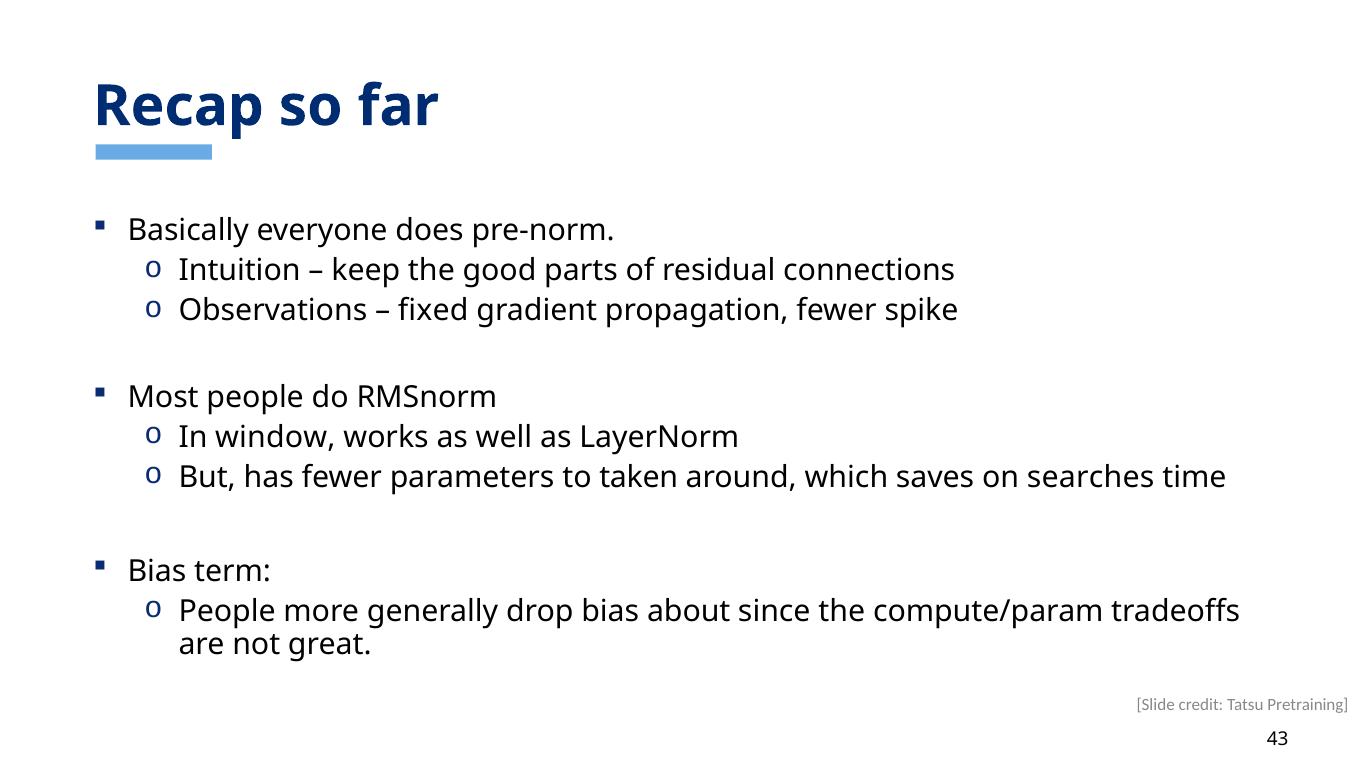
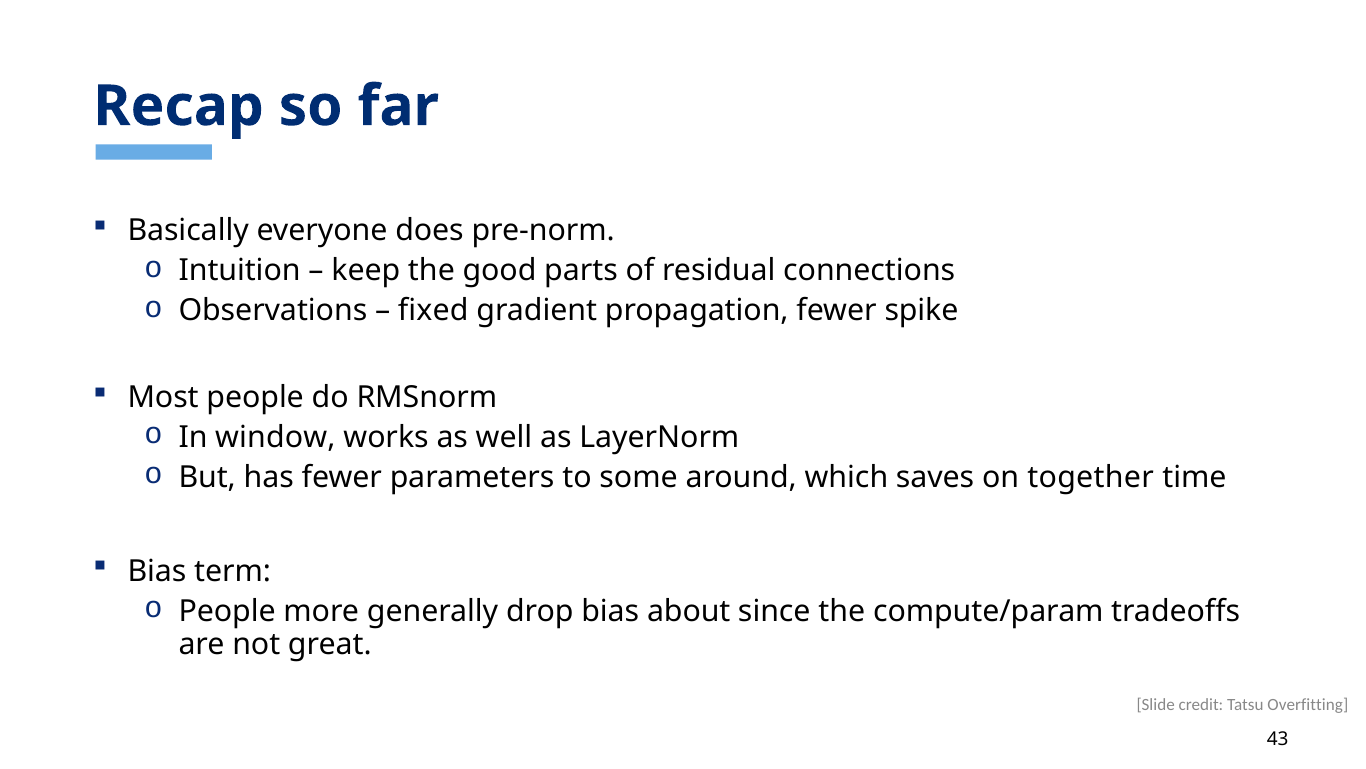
taken: taken -> some
searches: searches -> together
Pretraining: Pretraining -> Overfitting
